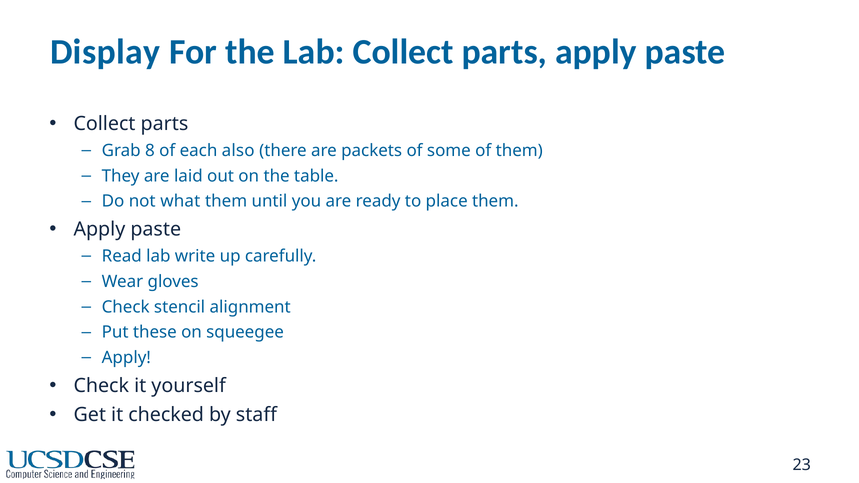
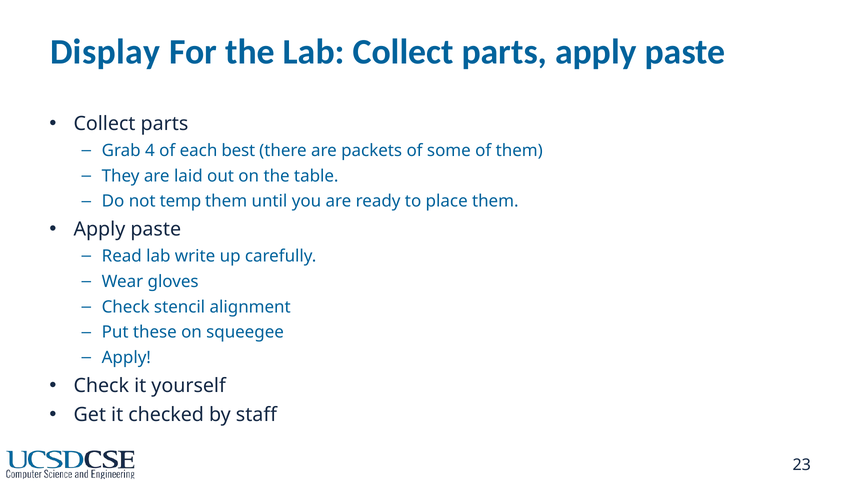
8: 8 -> 4
also: also -> best
what: what -> temp
